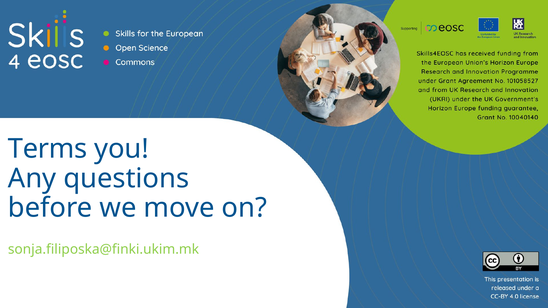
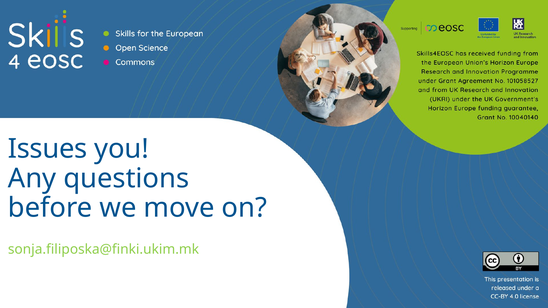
Terms: Terms -> Issues
